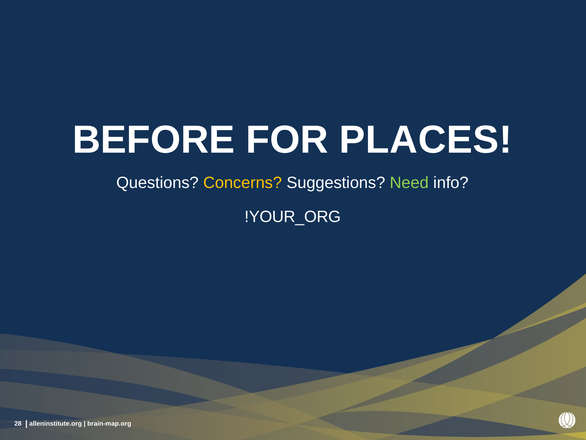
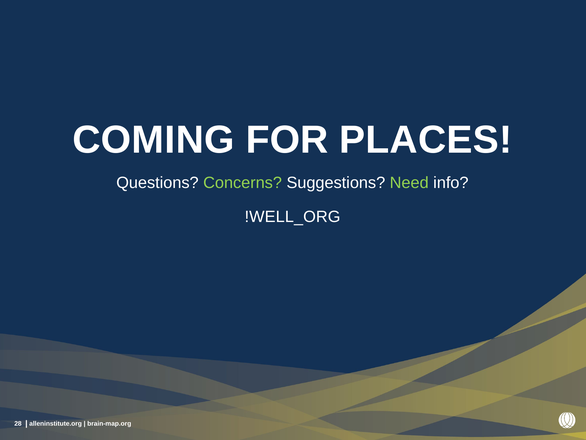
BEFORE: BEFORE -> COMING
Concerns colour: yellow -> light green
!YOUR_ORG: !YOUR_ORG -> !WELL_ORG
